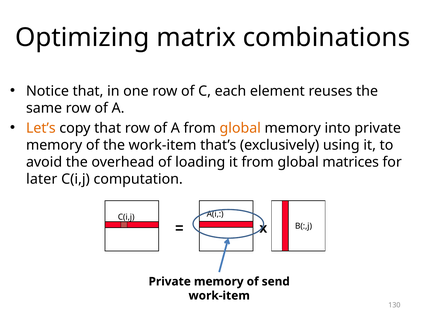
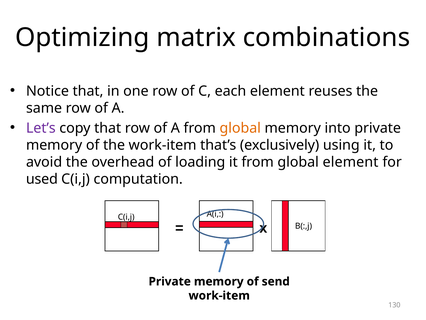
Let’s colour: orange -> purple
global matrices: matrices -> element
later: later -> used
